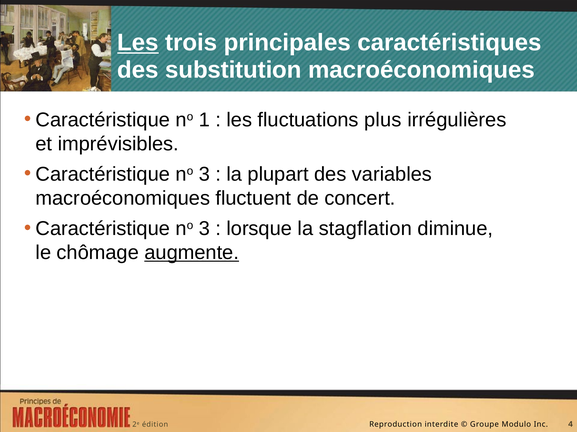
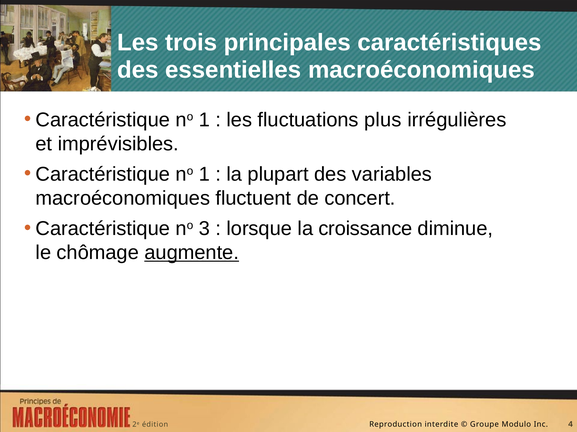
Les at (138, 43) underline: present -> none
substitution: substitution -> essentielles
3 at (204, 174): 3 -> 1
stagflation: stagflation -> croissance
